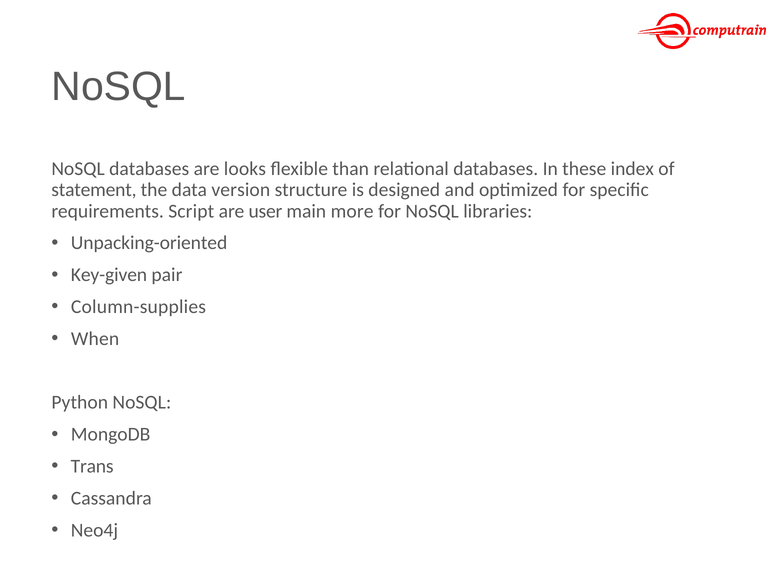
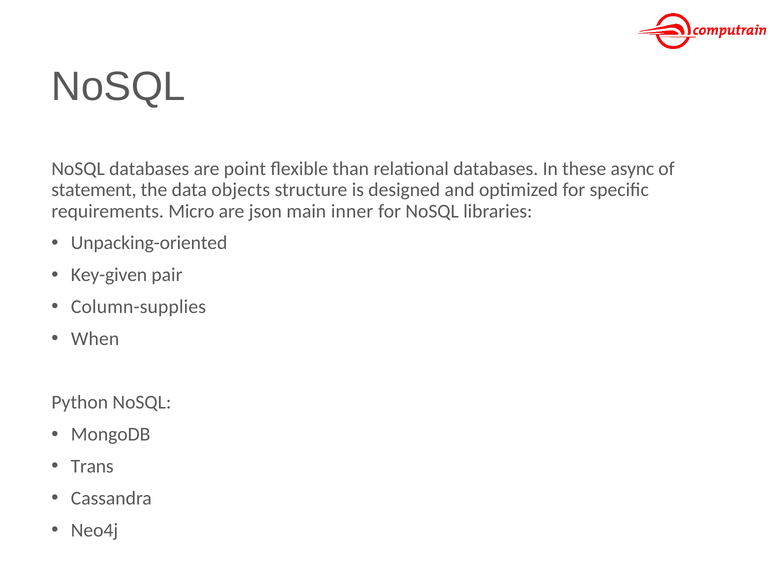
looks: looks -> point
index: index -> async
version: version -> objects
Script: Script -> Micro
user: user -> json
more: more -> inner
